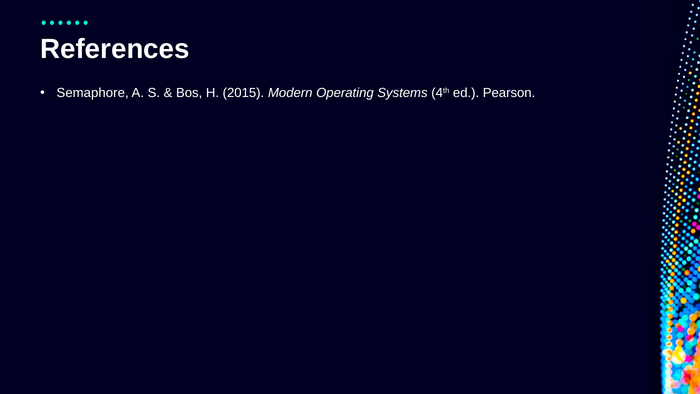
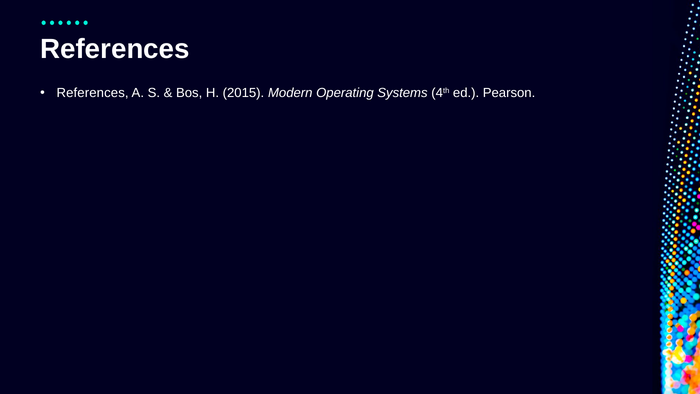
Semaphore at (93, 93): Semaphore -> References
